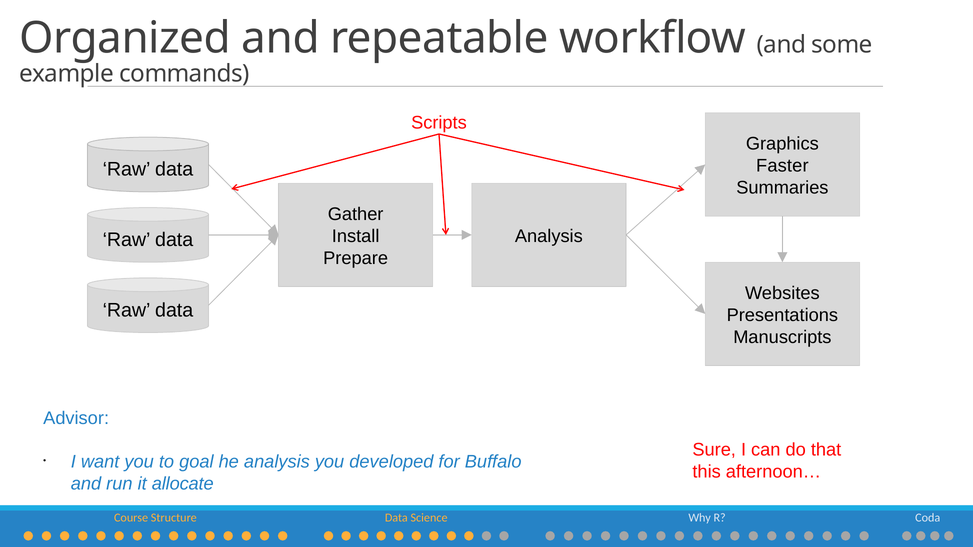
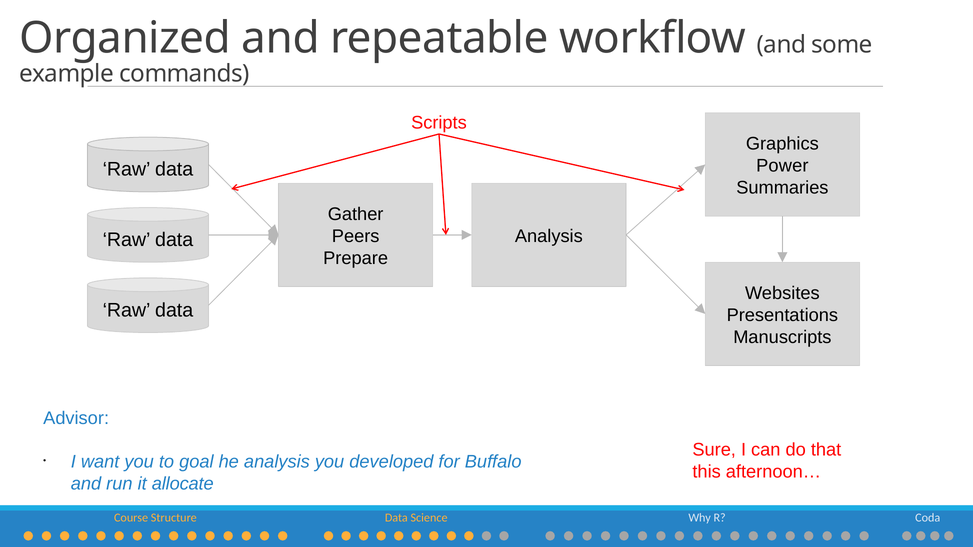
Faster: Faster -> Power
Install: Install -> Peers
